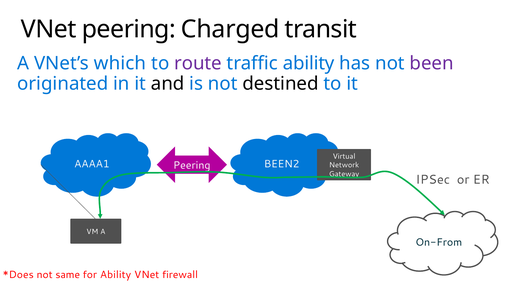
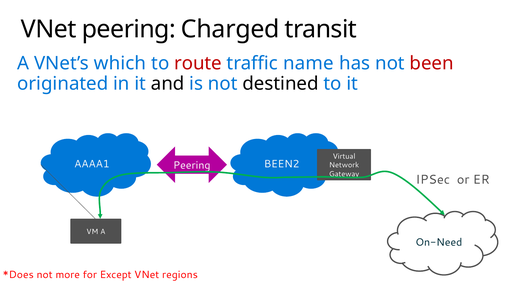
route colour: purple -> red
traffic ability: ability -> name
been colour: purple -> red
On-From: On-From -> On-Need
same: same -> more
for Ability: Ability -> Except
firewall: firewall -> regions
